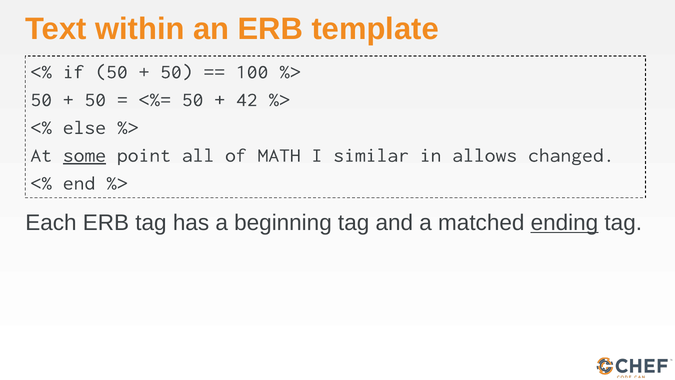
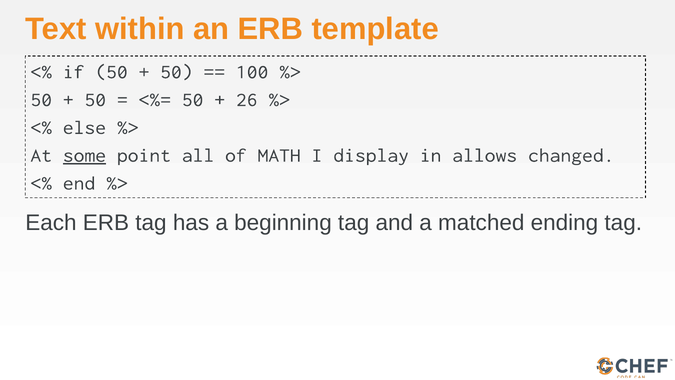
42: 42 -> 26
similar: similar -> display
ending underline: present -> none
